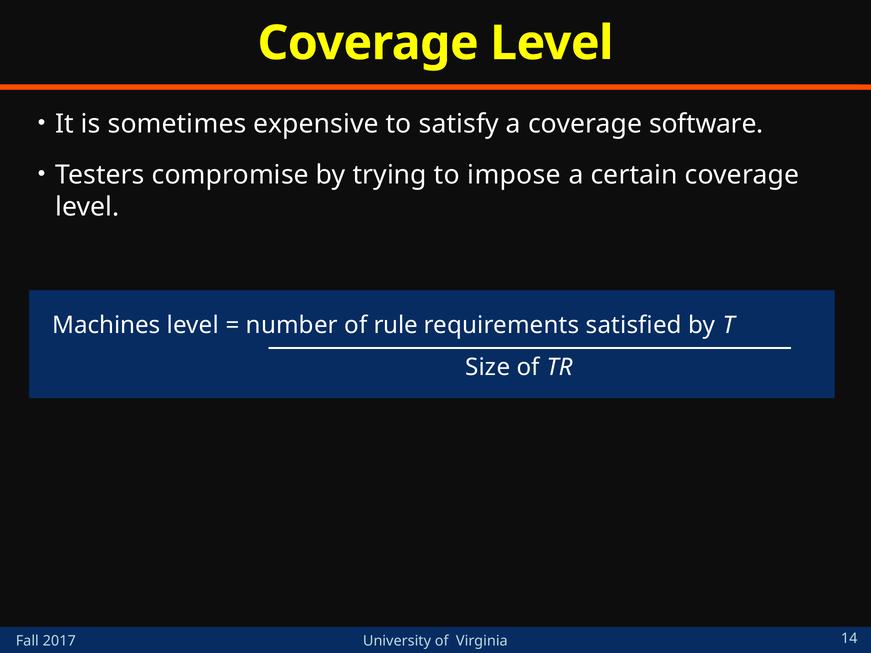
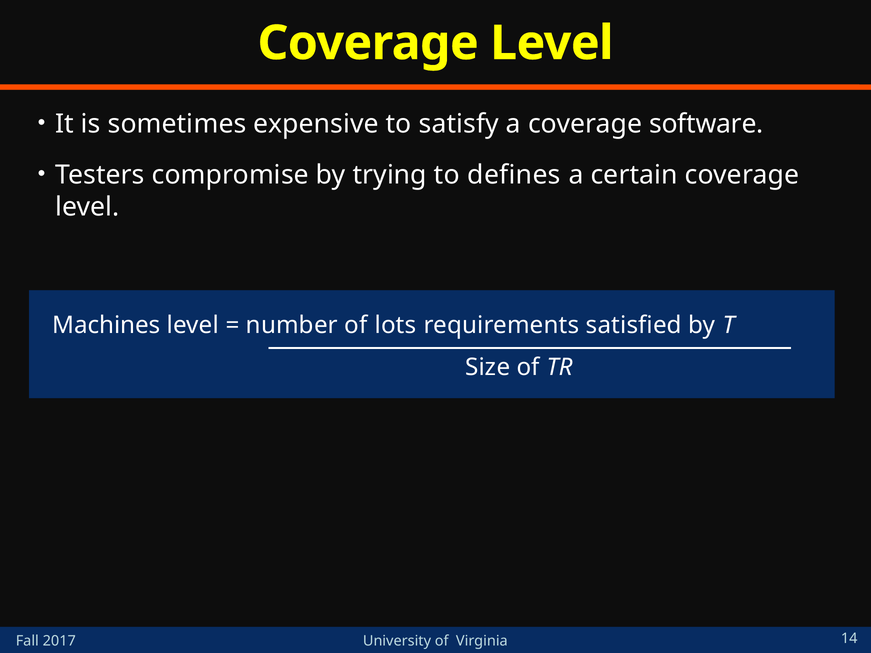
impose: impose -> defines
rule: rule -> lots
